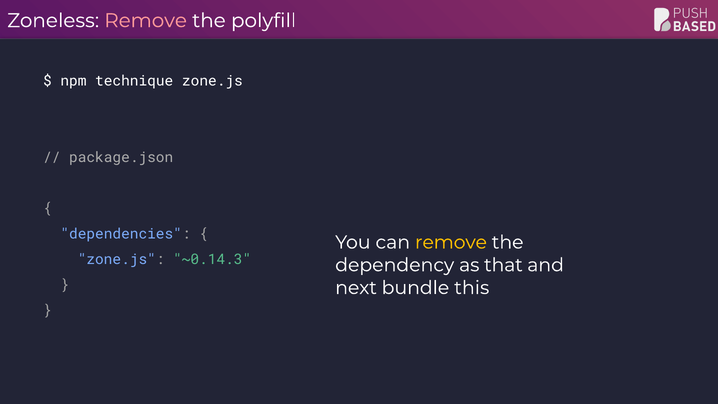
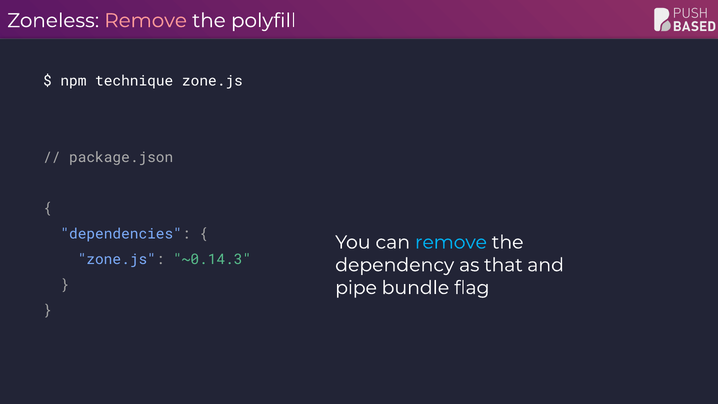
remove at (451, 242) colour: yellow -> light blue
next: next -> pipe
this: this -> flag
